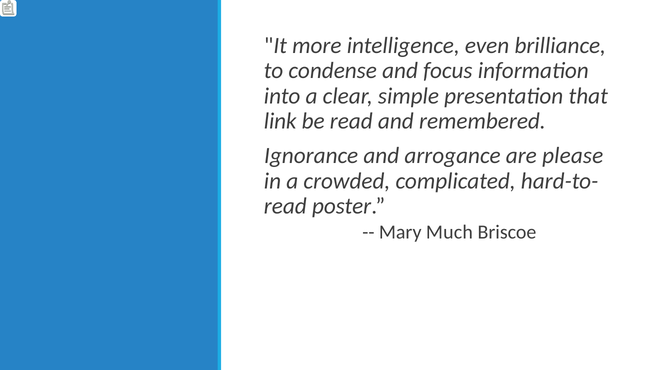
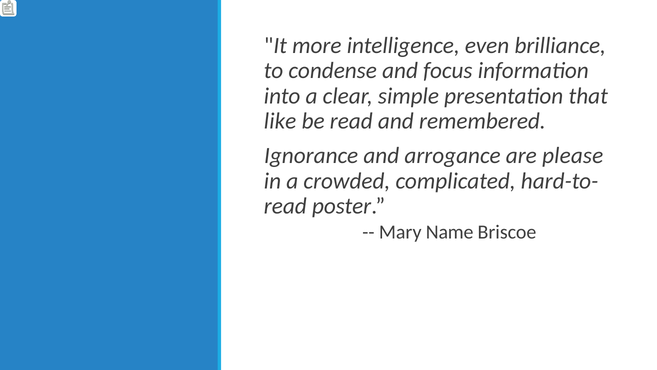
link: link -> like
Much: Much -> Name
